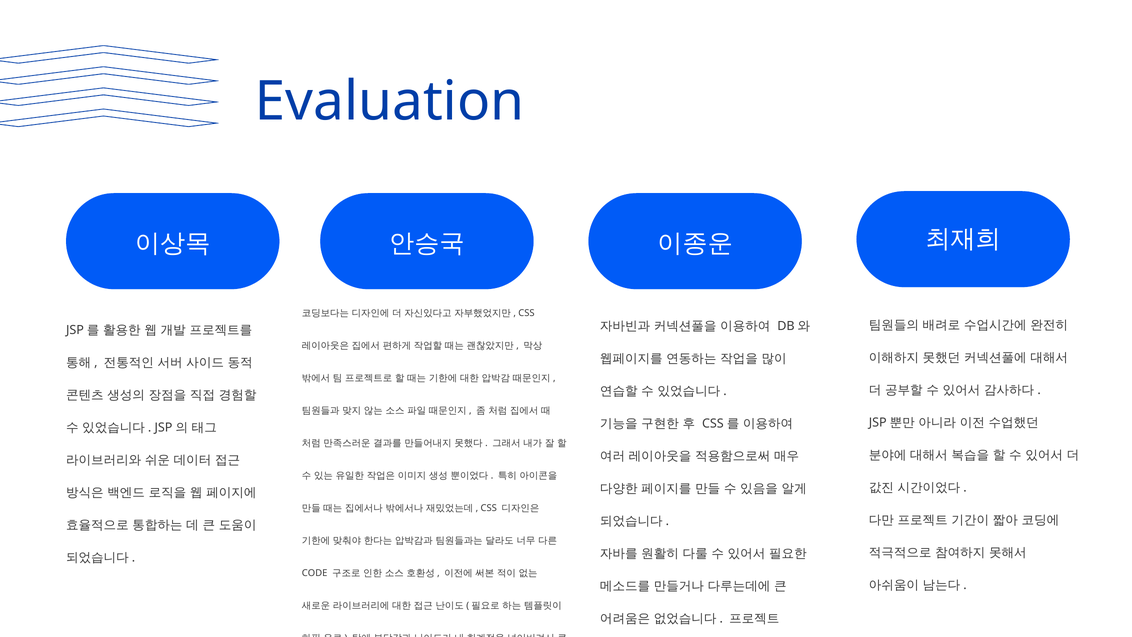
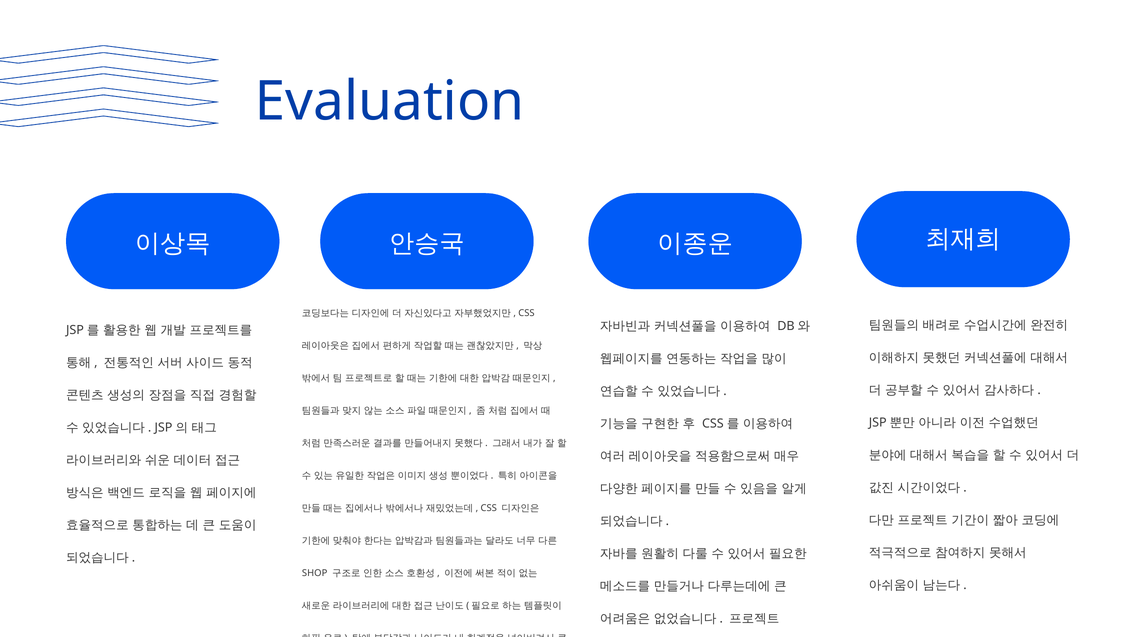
CODE: CODE -> SHOP
